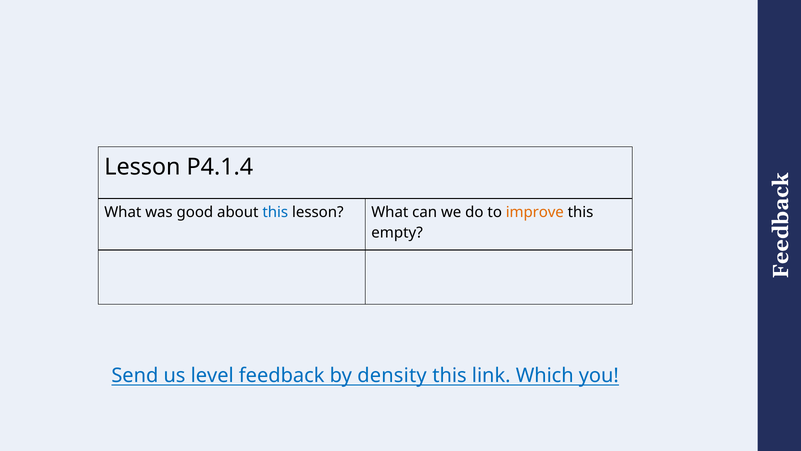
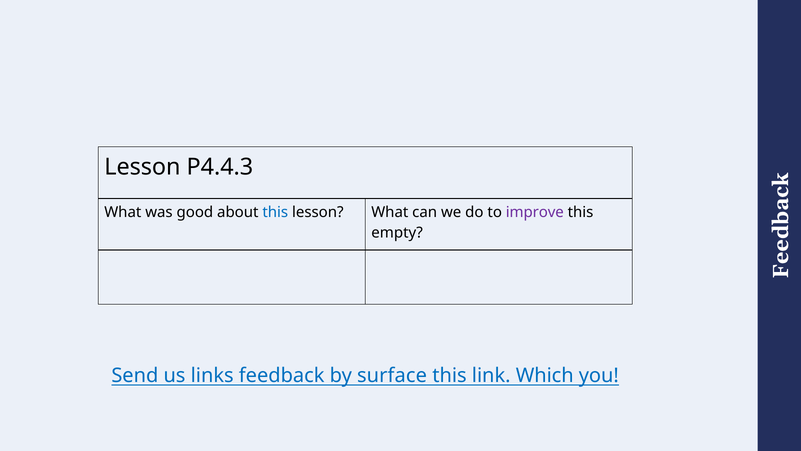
P4.1.4: P4.1.4 -> P4.4.3
improve colour: orange -> purple
level: level -> links
density: density -> surface
